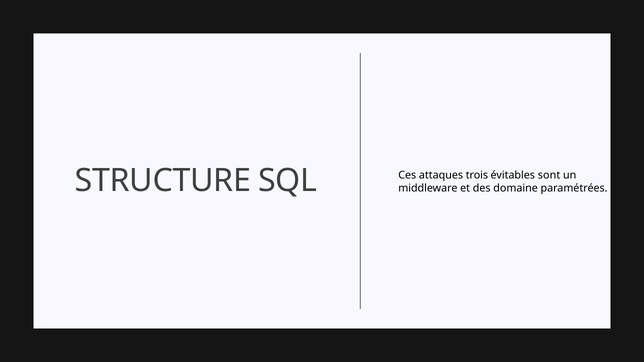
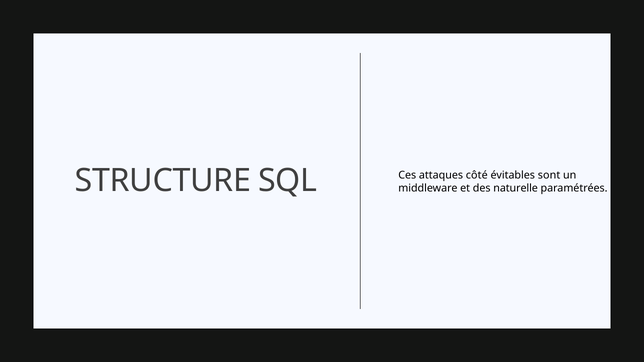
trois: trois -> côté
domaine: domaine -> naturelle
